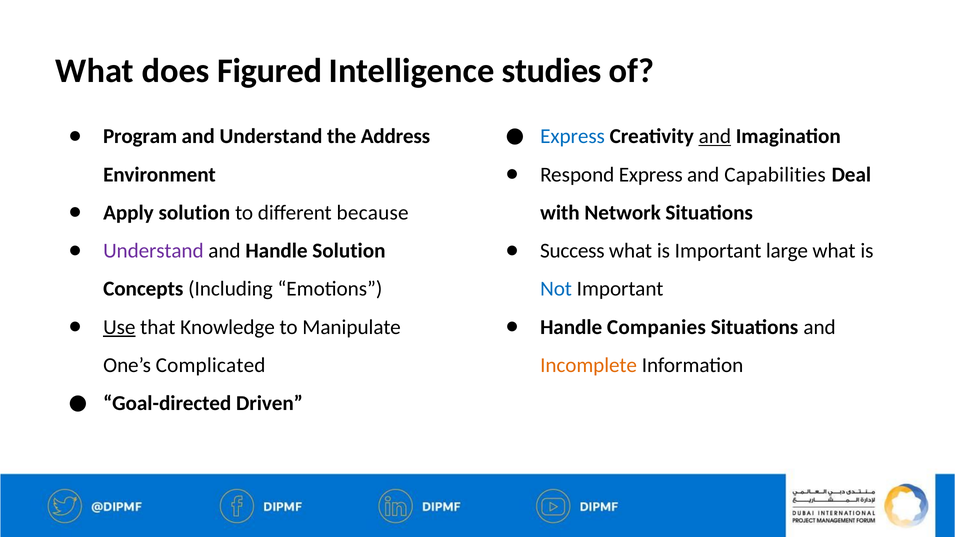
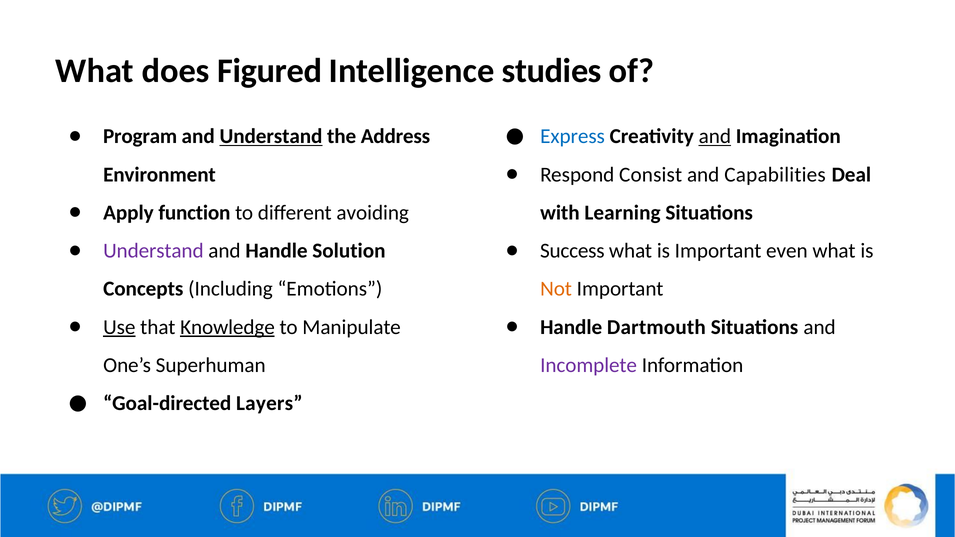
Understand at (271, 137) underline: none -> present
Respond Express: Express -> Consist
Apply solution: solution -> function
because: because -> avoiding
Network: Network -> Learning
large: large -> even
Not colour: blue -> orange
Knowledge underline: none -> present
Companies: Companies -> Dartmouth
Complicated: Complicated -> Superhuman
Incomplete colour: orange -> purple
Driven: Driven -> Layers
